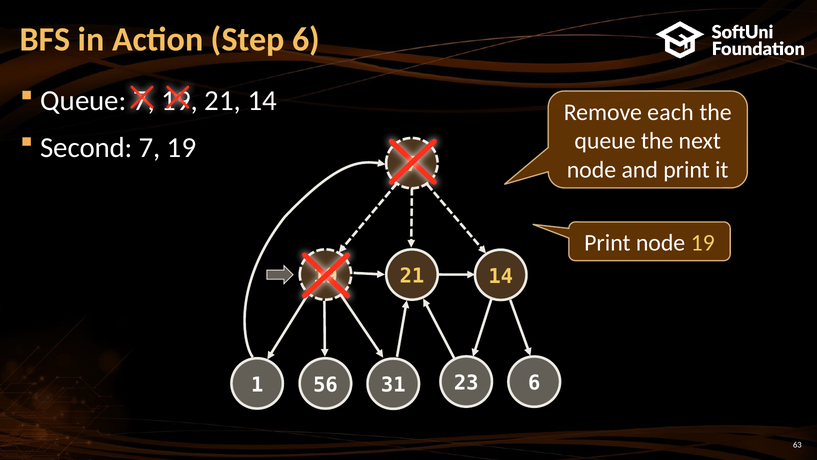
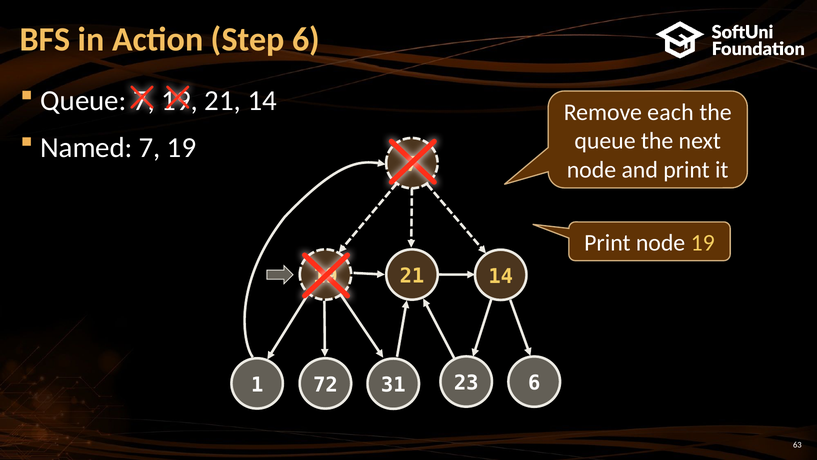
Second: Second -> Named
56: 56 -> 72
